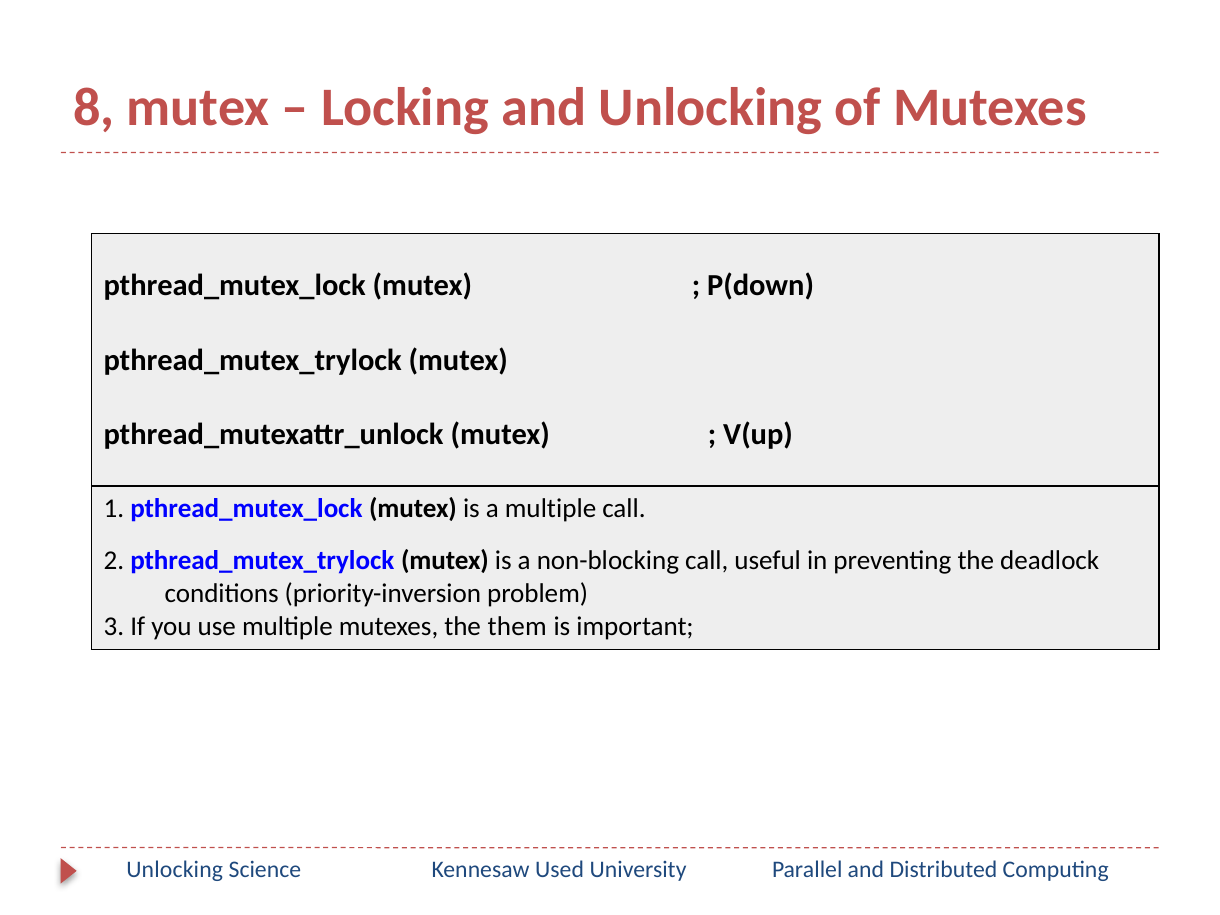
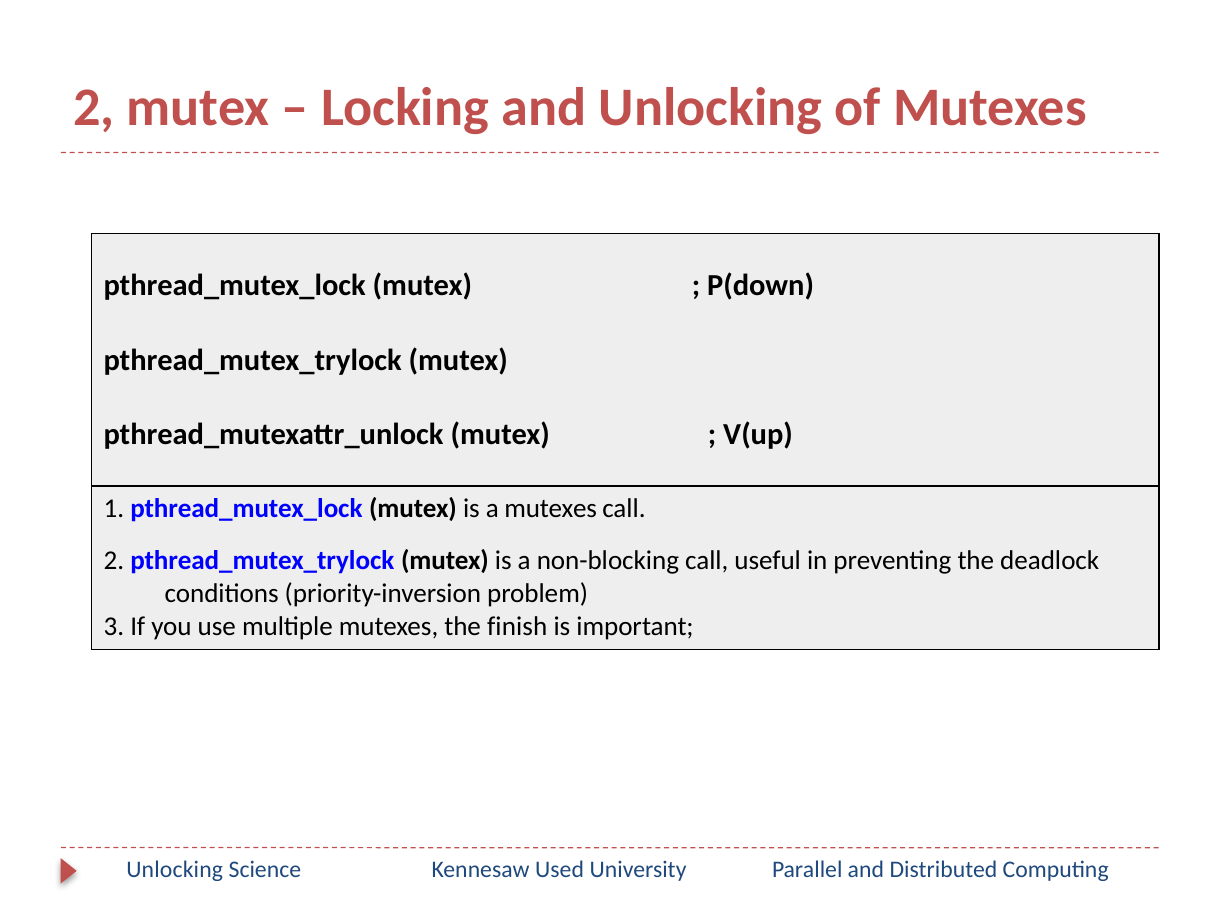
8 at (94, 108): 8 -> 2
a multiple: multiple -> mutexes
them: them -> finish
